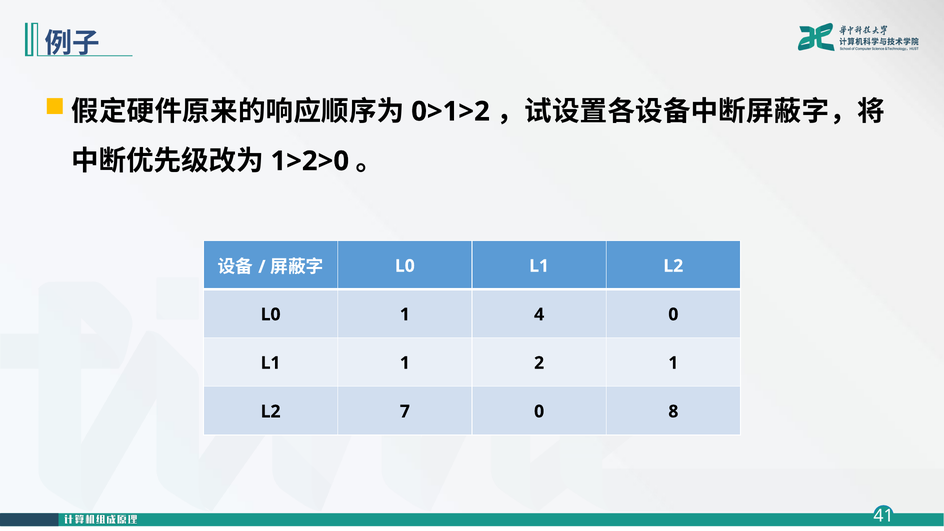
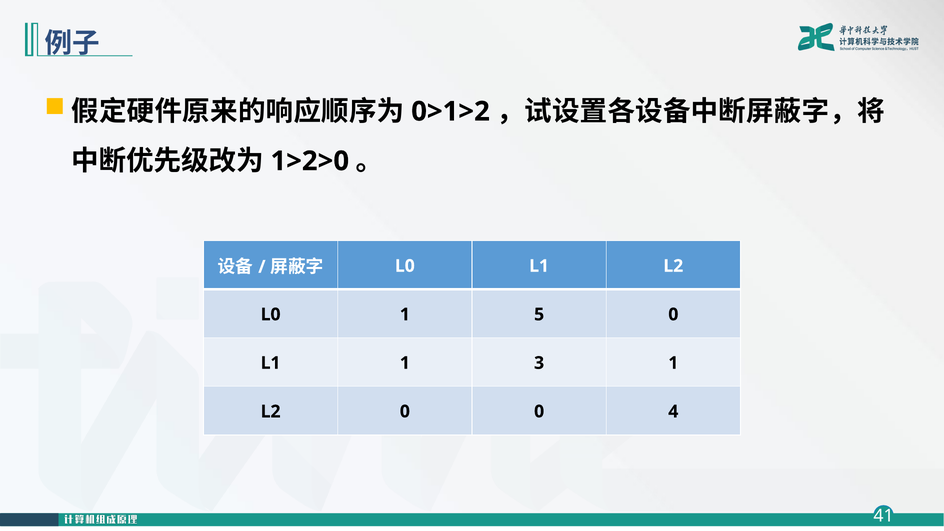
4: 4 -> 5
2: 2 -> 3
L2 7: 7 -> 0
8: 8 -> 4
